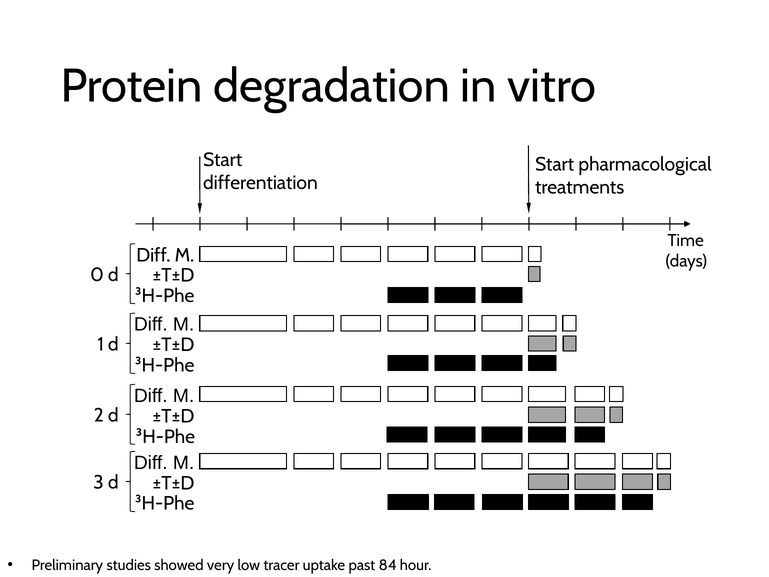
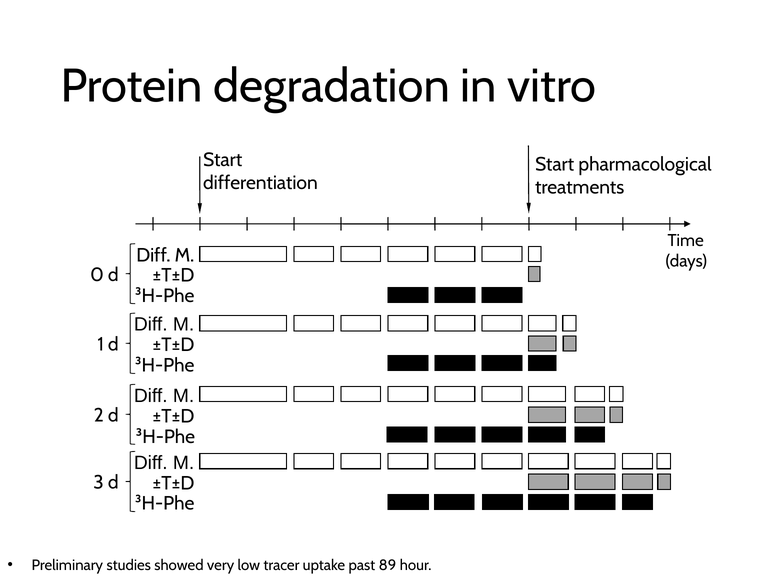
84: 84 -> 89
